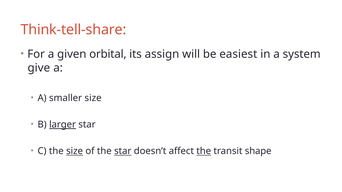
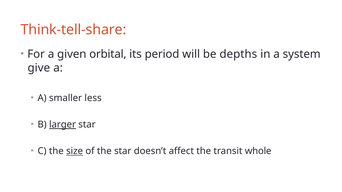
assign: assign -> period
easiest: easiest -> depths
smaller size: size -> less
star at (123, 151) underline: present -> none
the at (204, 151) underline: present -> none
shape: shape -> whole
